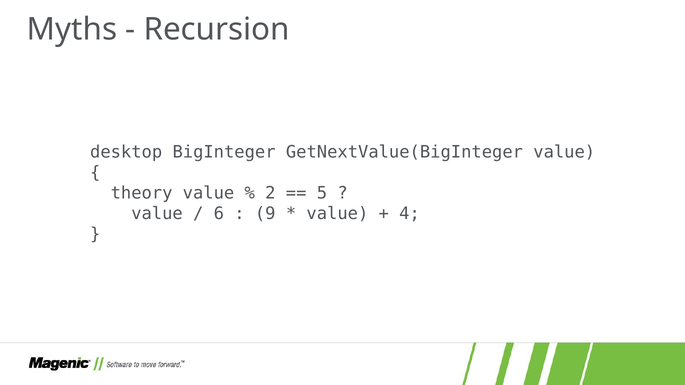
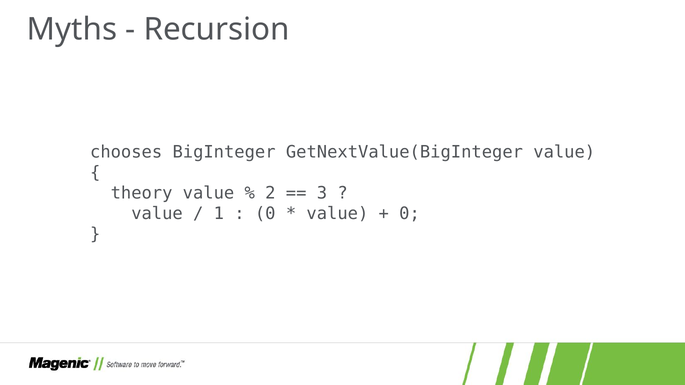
desktop: desktop -> chooses
5: 5 -> 3
6: 6 -> 1
9 at (265, 214): 9 -> 0
4 at (410, 214): 4 -> 0
